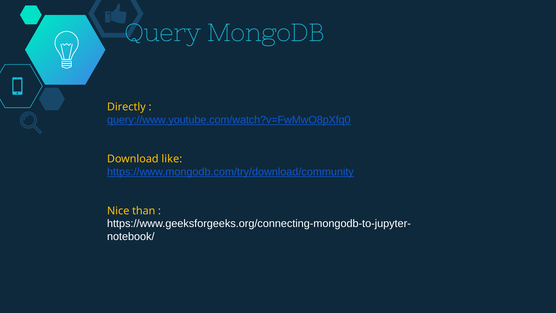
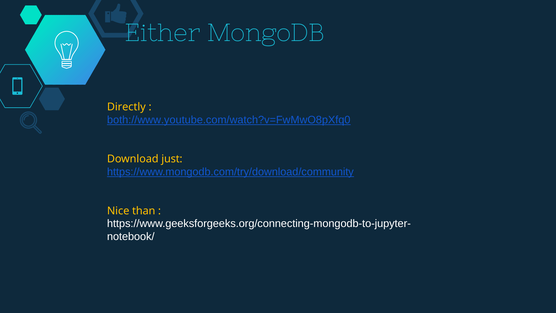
Query: Query -> Either
query://www.youtube.com/watch?v=FwMwO8pXfq0: query://www.youtube.com/watch?v=FwMwO8pXfq0 -> both://www.youtube.com/watch?v=FwMwO8pXfq0
like: like -> just
